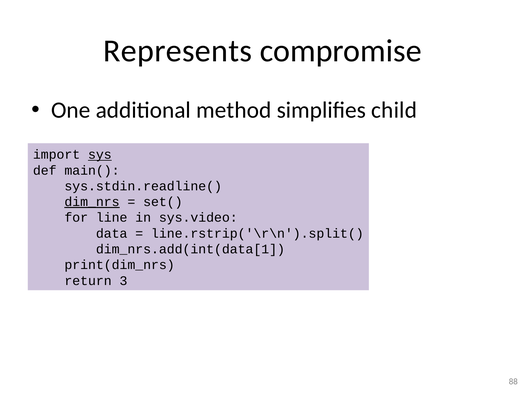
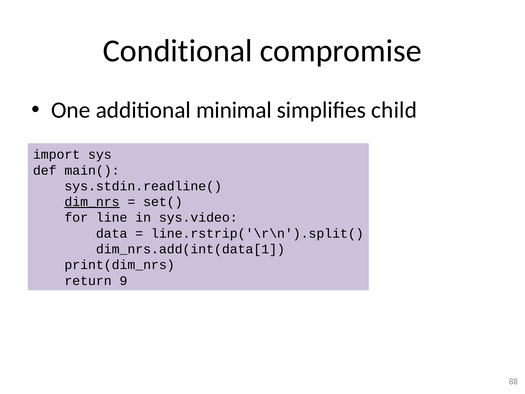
Represents: Represents -> Conditional
method: method -> minimal
sys underline: present -> none
3: 3 -> 9
